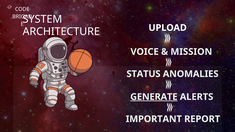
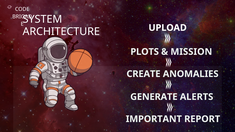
VOICE: VOICE -> PLOTS
STATUS: STATUS -> CREATE
GENERATE underline: present -> none
